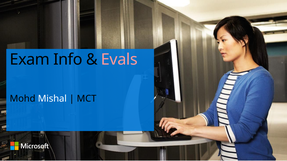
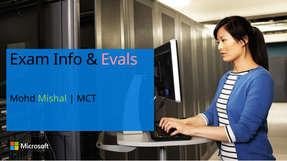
Mishal colour: white -> light green
